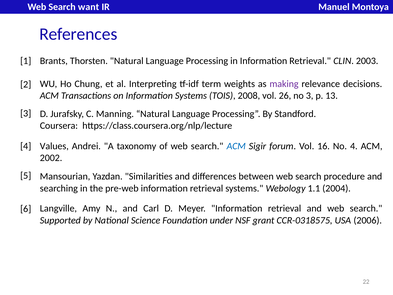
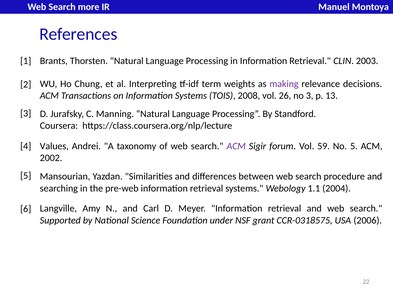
want: want -> more
ACM at (236, 146) colour: blue -> purple
16: 16 -> 59
No 4: 4 -> 5
